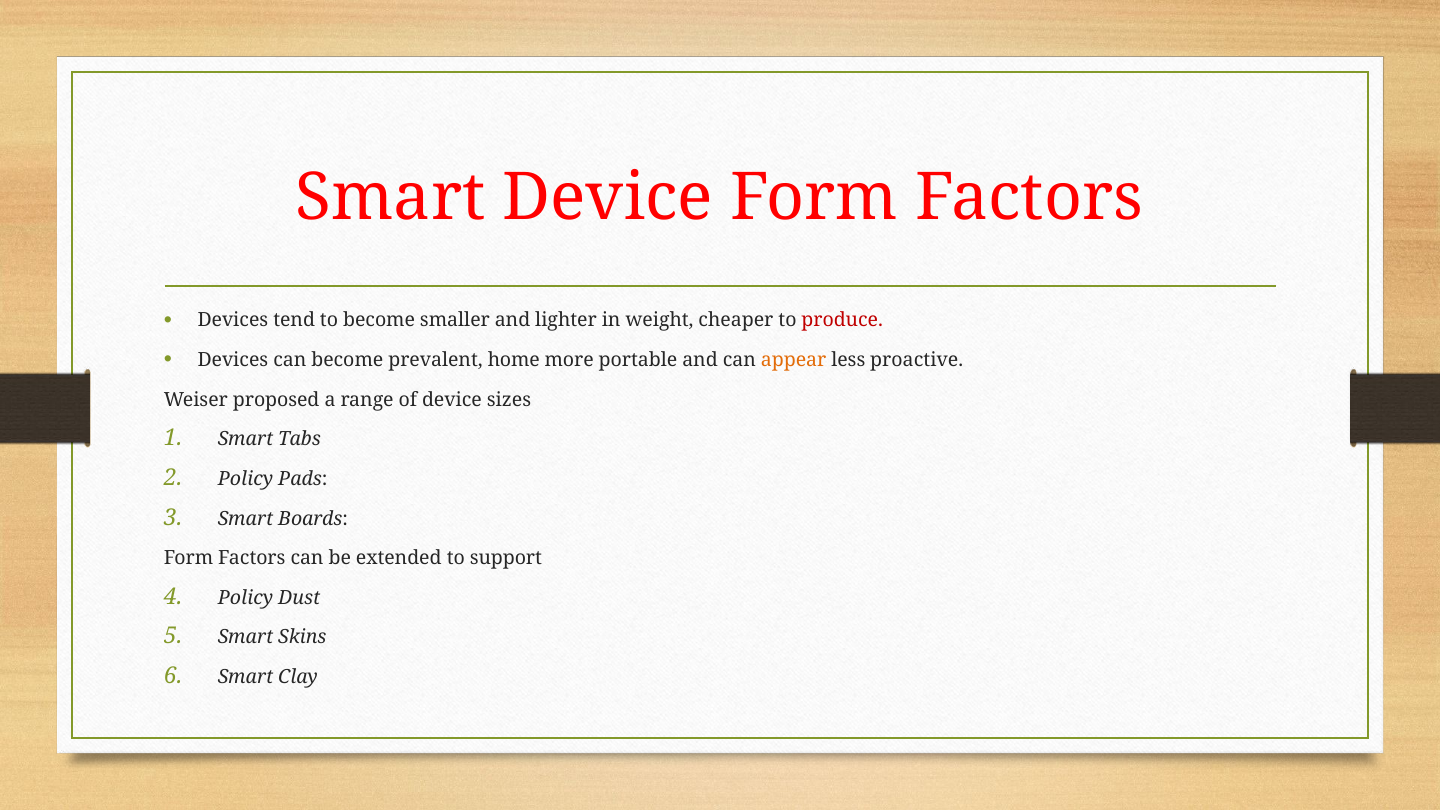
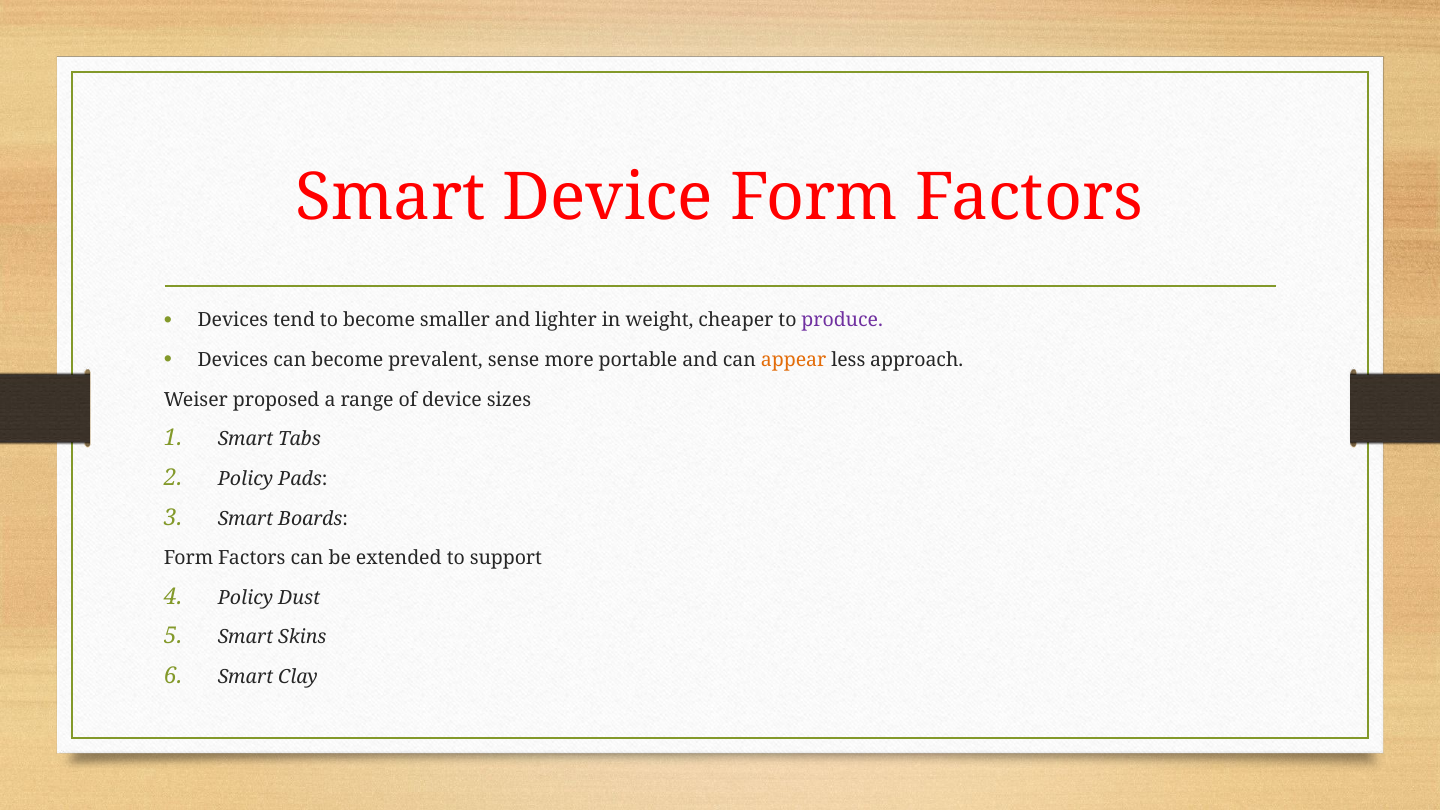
produce colour: red -> purple
home: home -> sense
proactive: proactive -> approach
